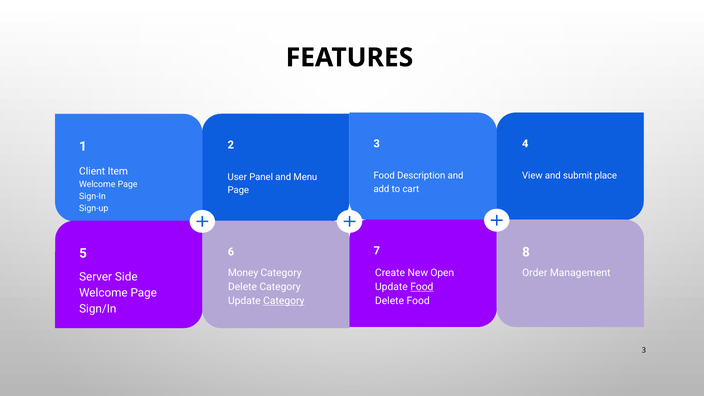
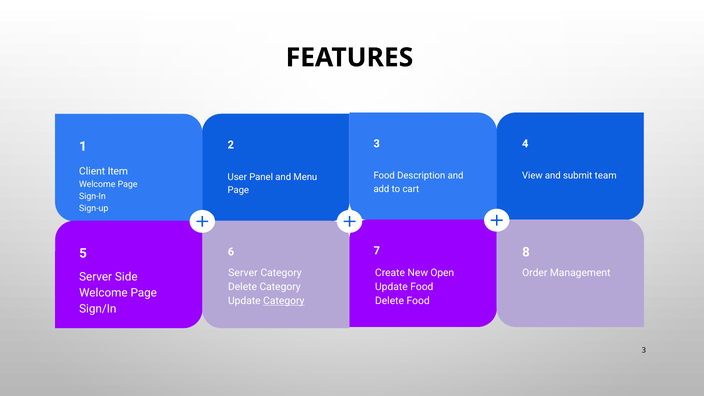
place: place -> team
Money at (243, 273): Money -> Server
Food at (422, 287) underline: present -> none
